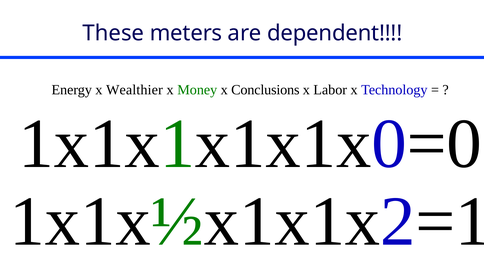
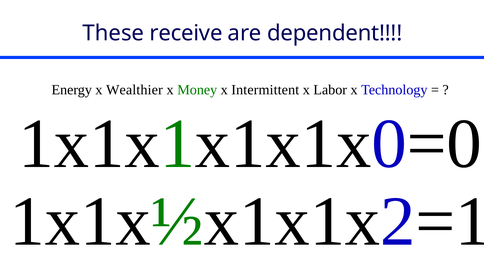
meters: meters -> receive
Conclusions: Conclusions -> Intermittent
